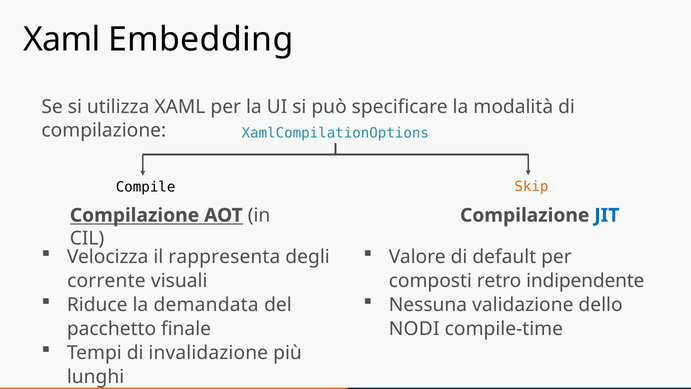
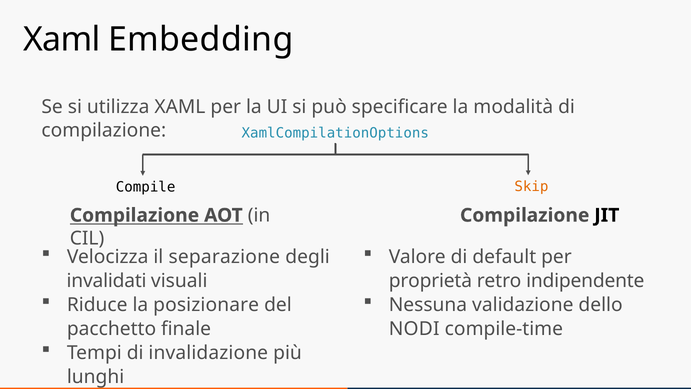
JIT colour: blue -> black
rappresenta: rappresenta -> separazione
corrente: corrente -> invalidati
composti: composti -> proprietà
demandata: demandata -> posizionare
